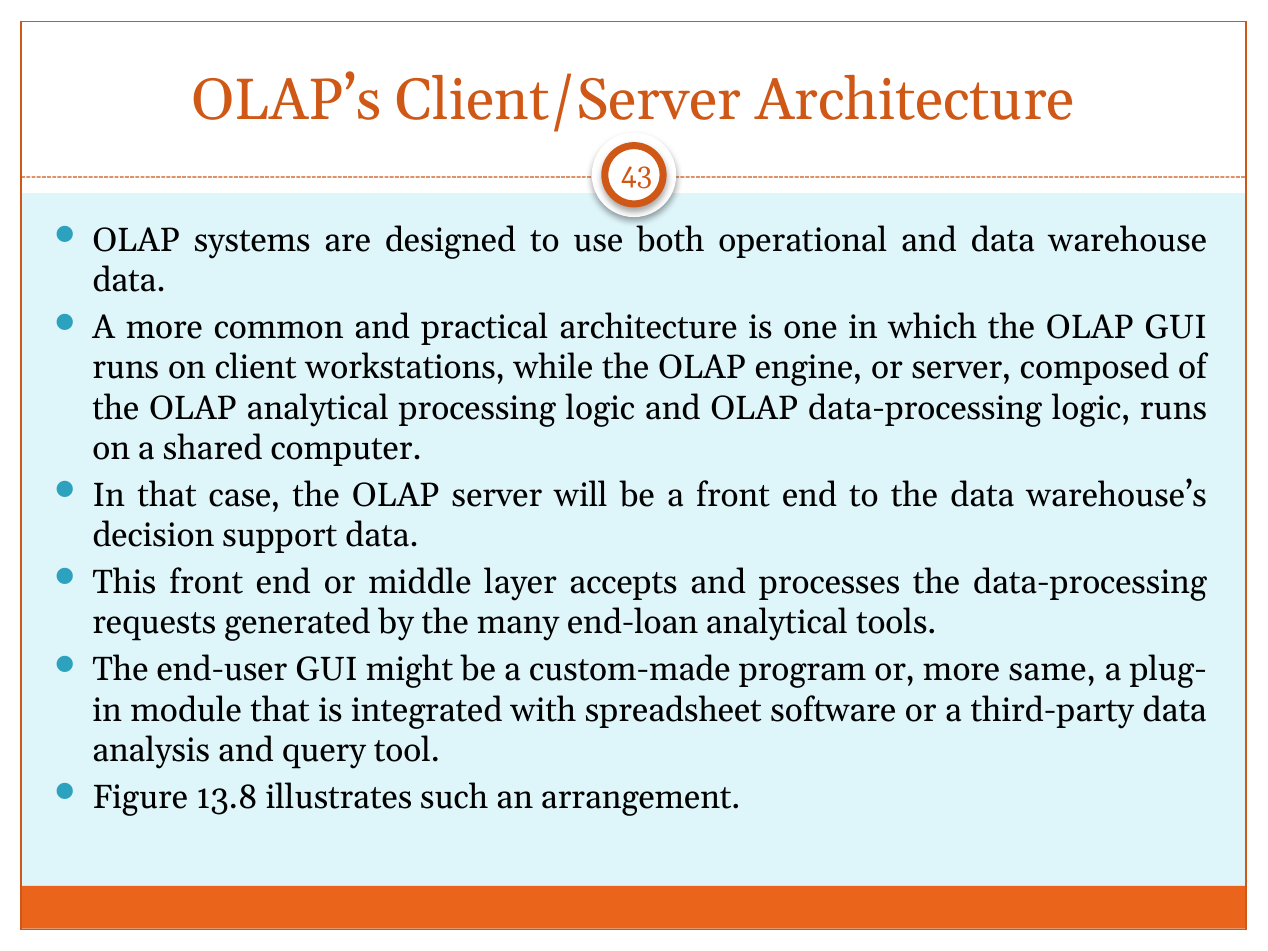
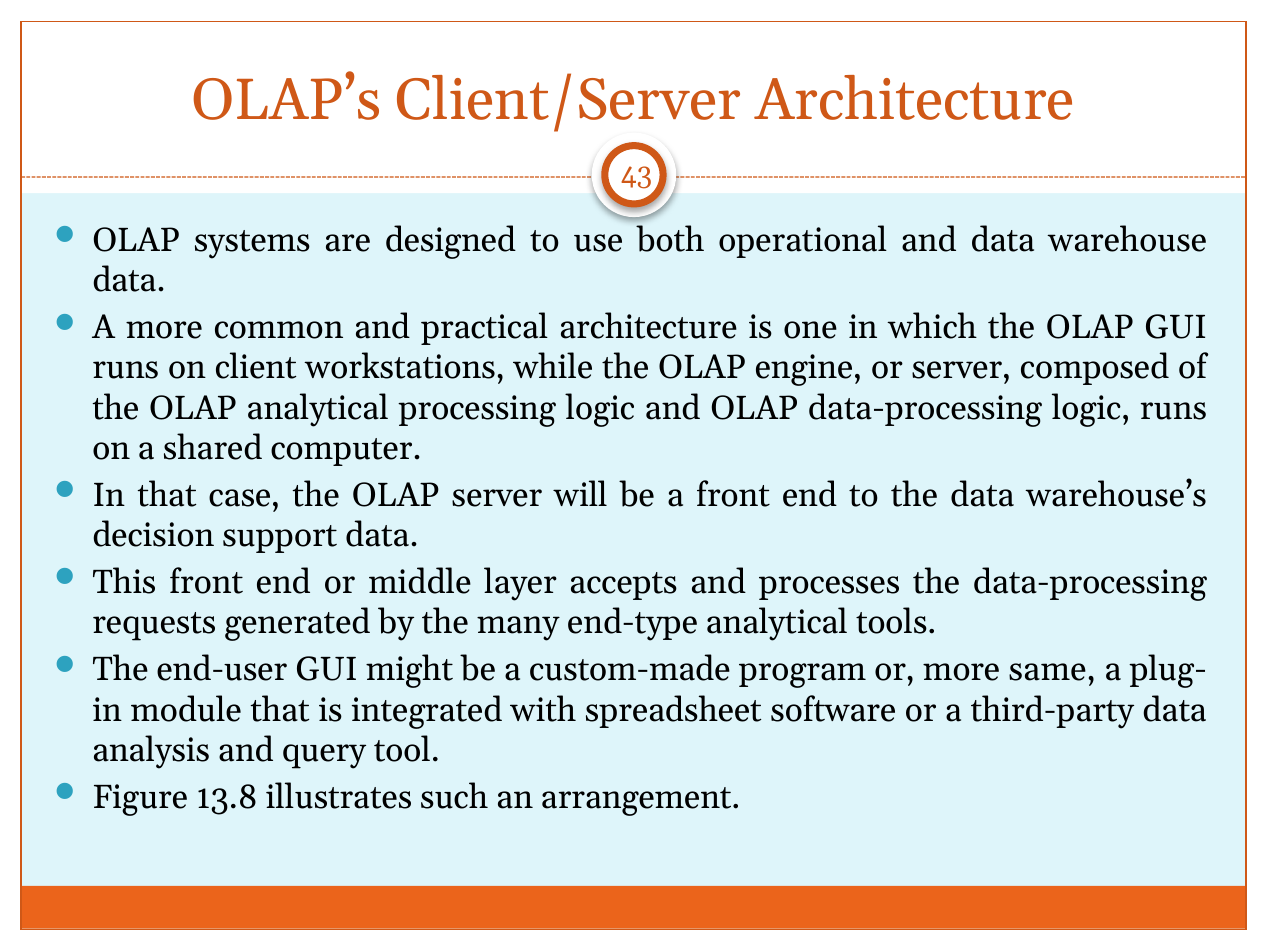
end-loan: end-loan -> end-type
